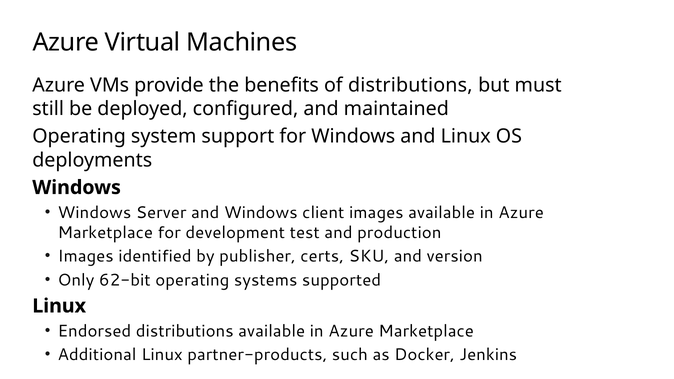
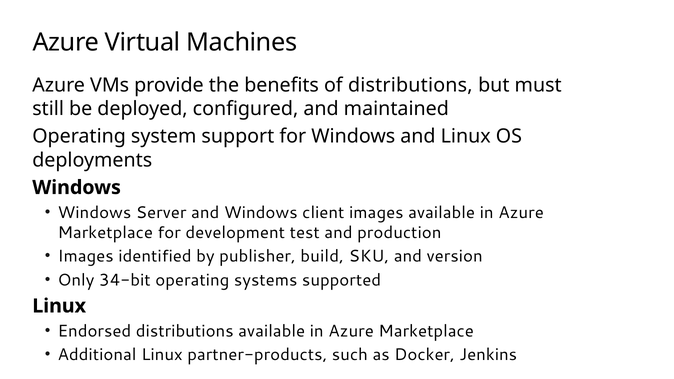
certs: certs -> build
62-bit: 62-bit -> 34-bit
